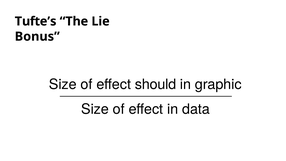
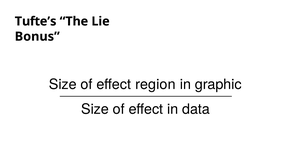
should: should -> region
